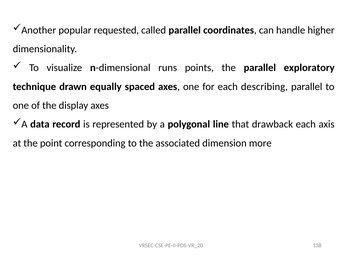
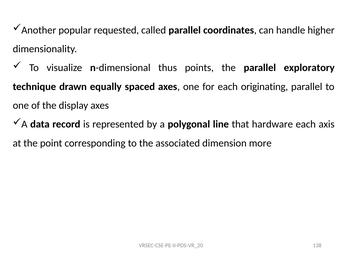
runs: runs -> thus
describing: describing -> originating
drawback: drawback -> hardware
